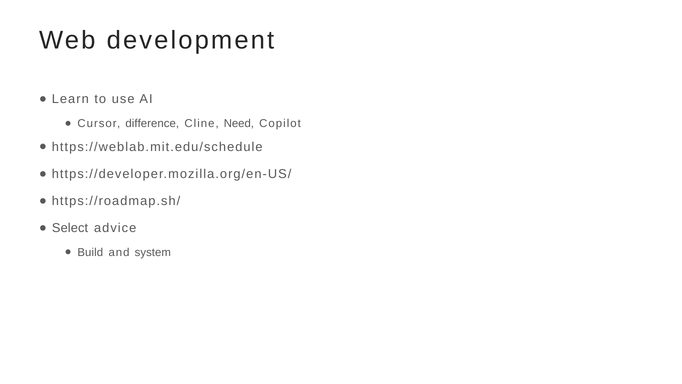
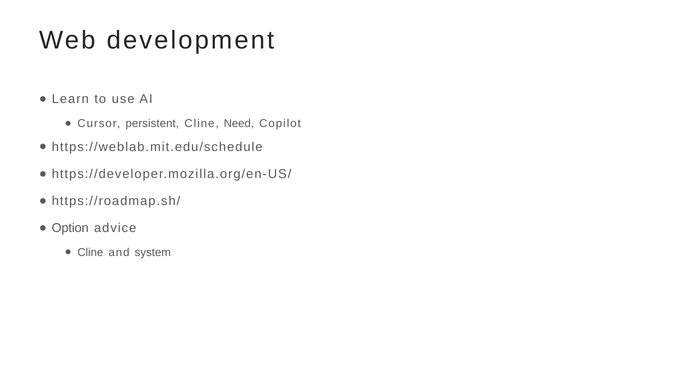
difference: difference -> persistent
Select: Select -> Option
Build at (90, 252): Build -> Cline
